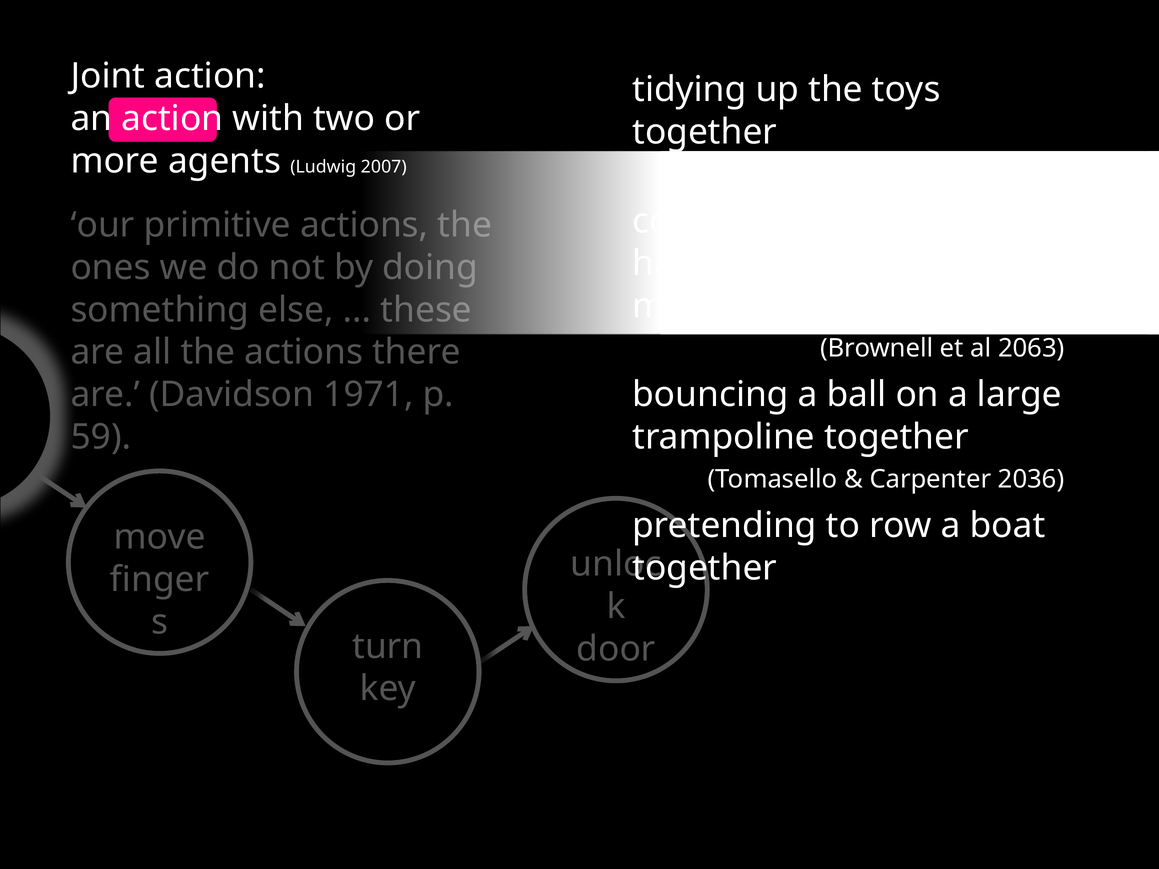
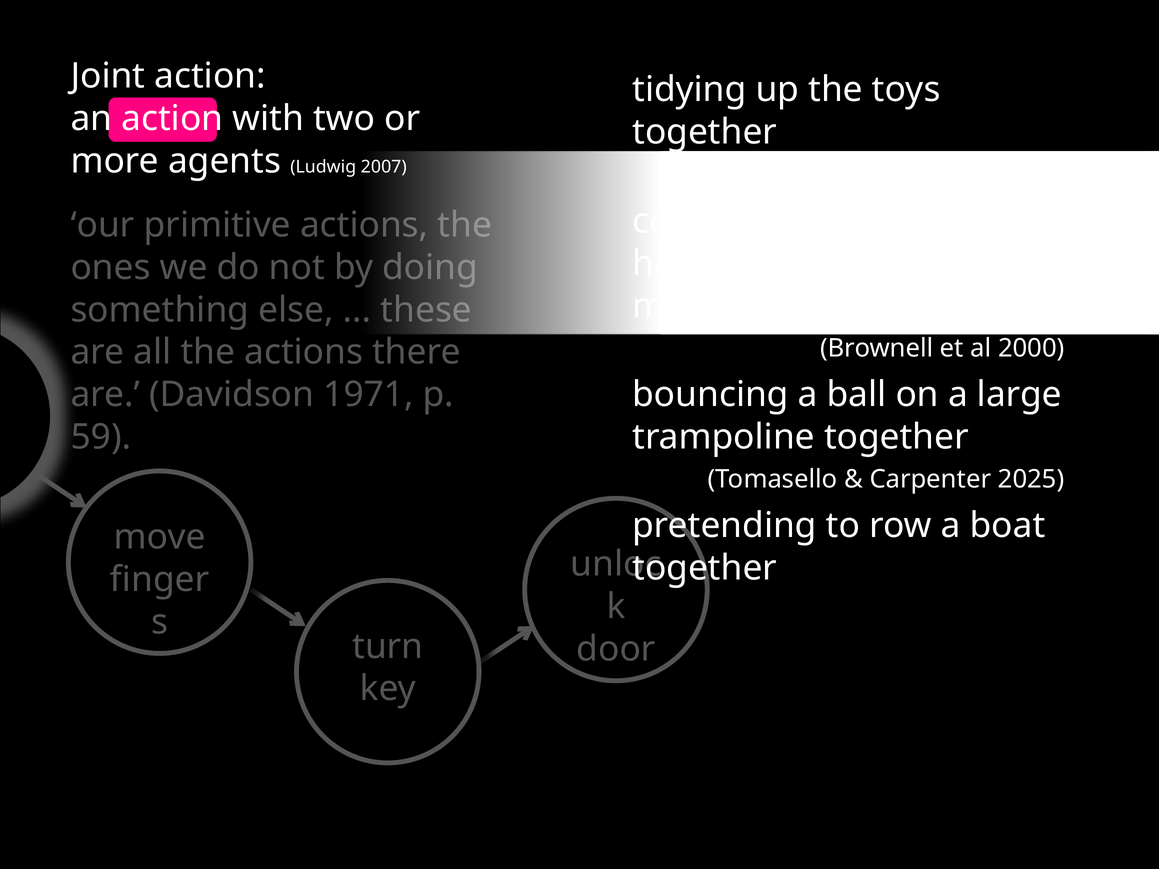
2063: 2063 -> 2000
2036: 2036 -> 2025
